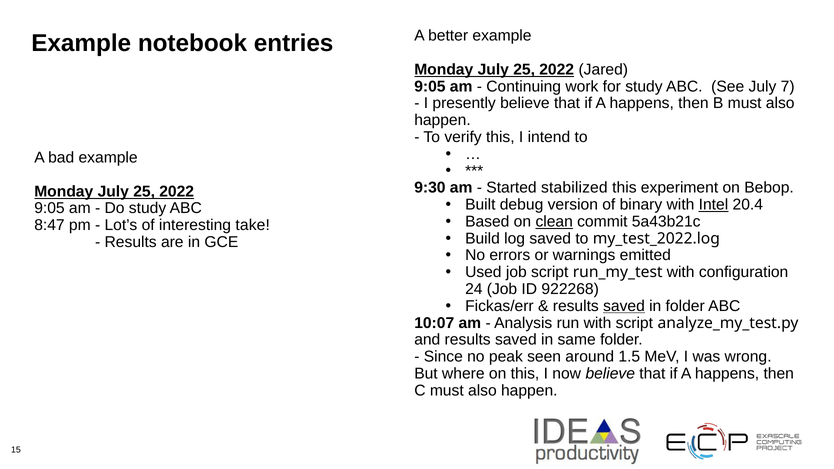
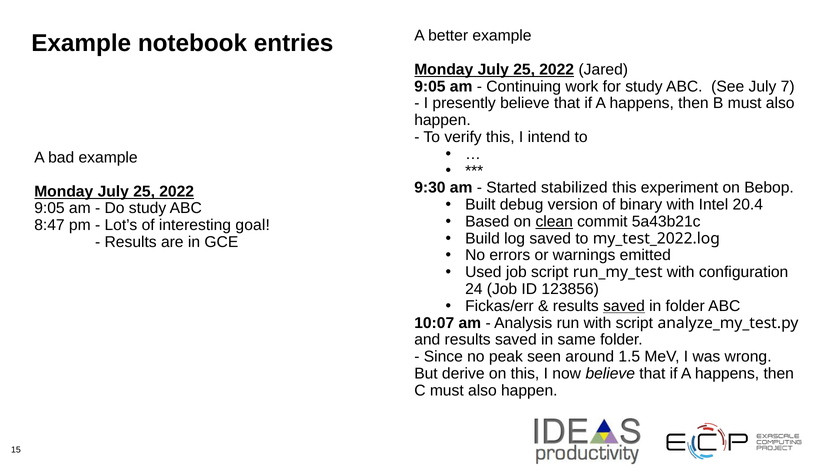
Intel underline: present -> none
take: take -> goal
922268: 922268 -> 123856
where: where -> derive
